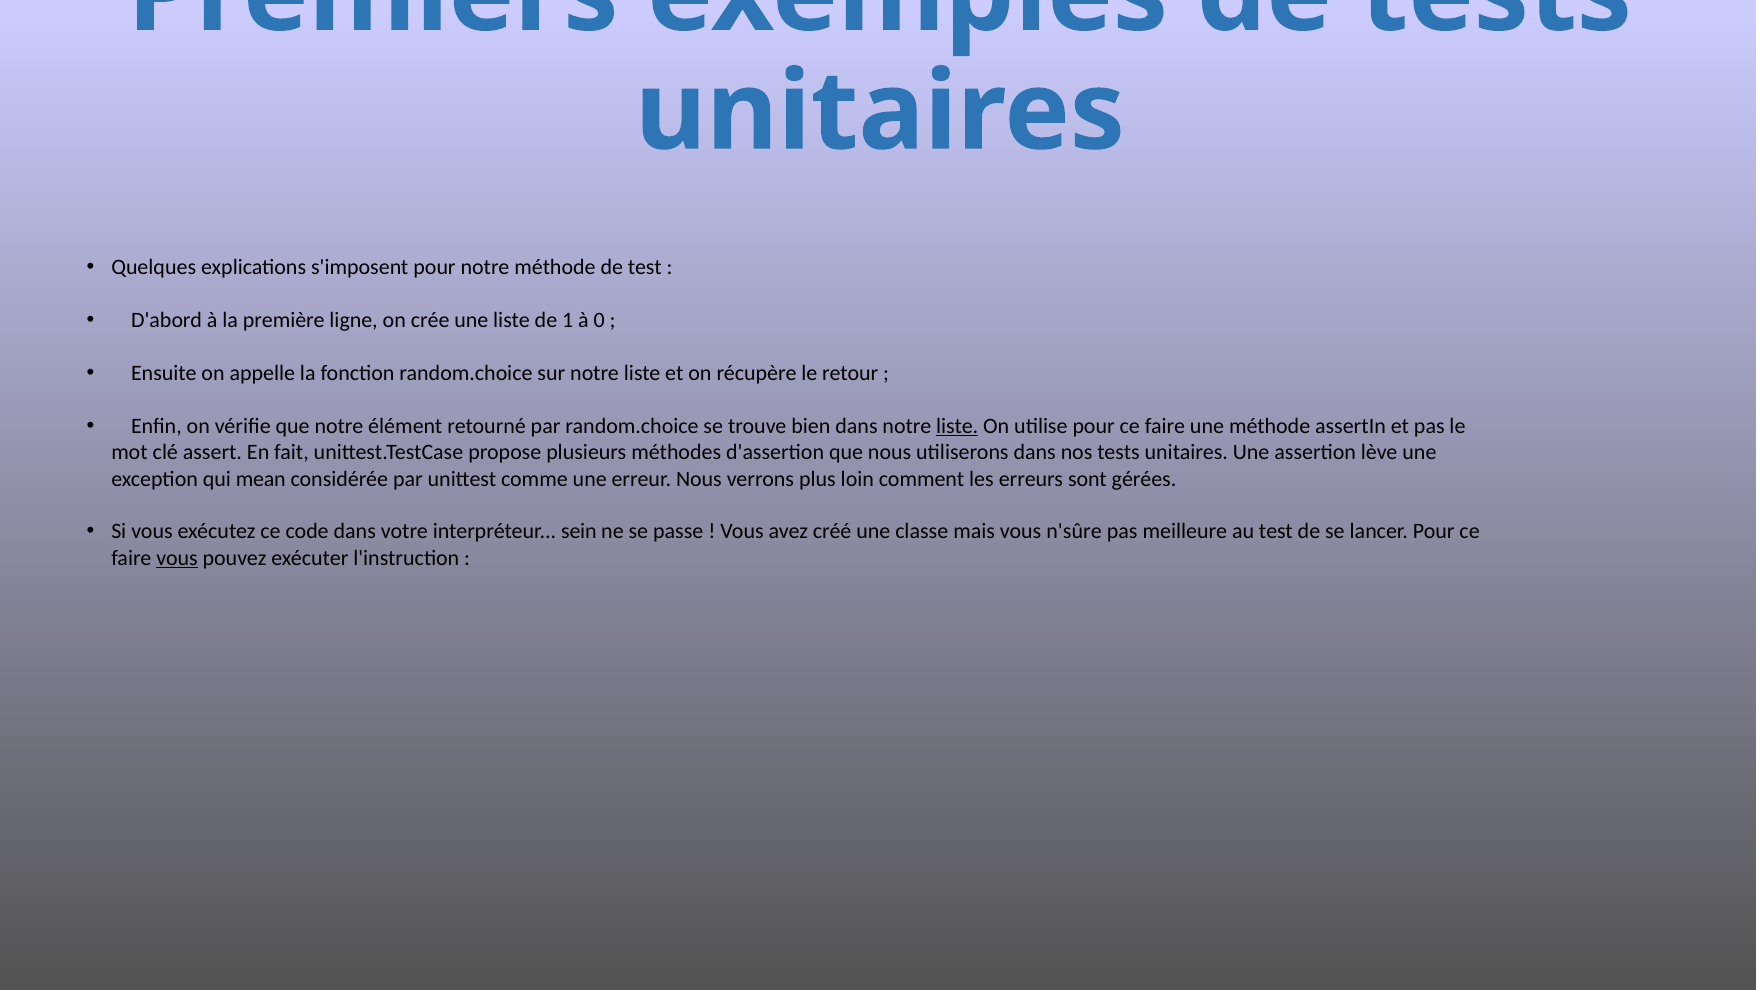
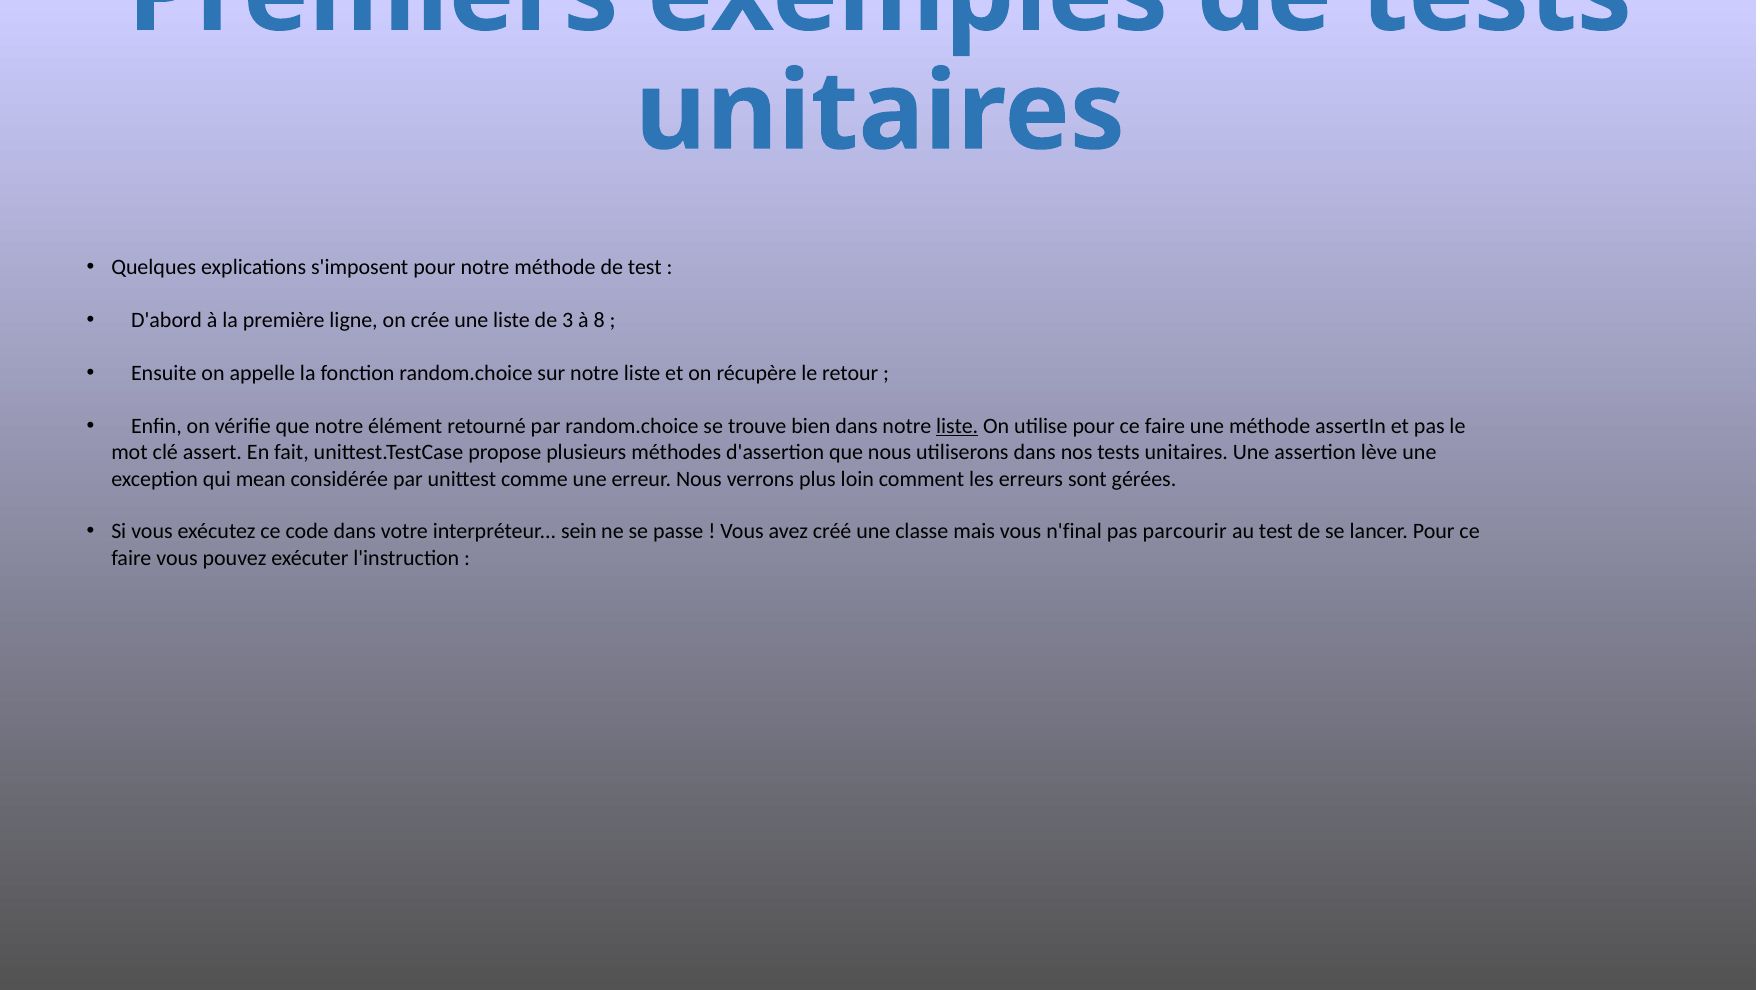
1: 1 -> 3
0: 0 -> 8
n'sûre: n'sûre -> n'final
meilleure: meilleure -> parcourir
vous at (177, 558) underline: present -> none
